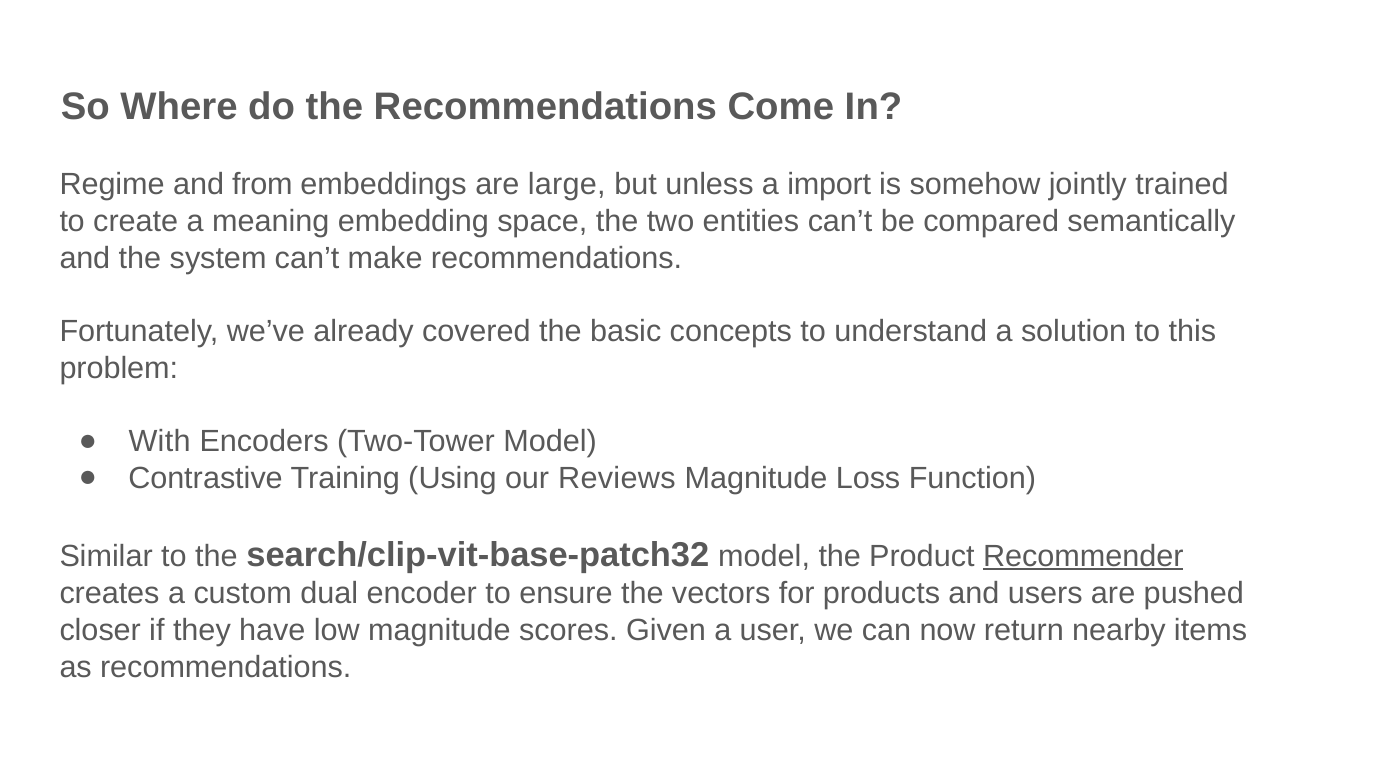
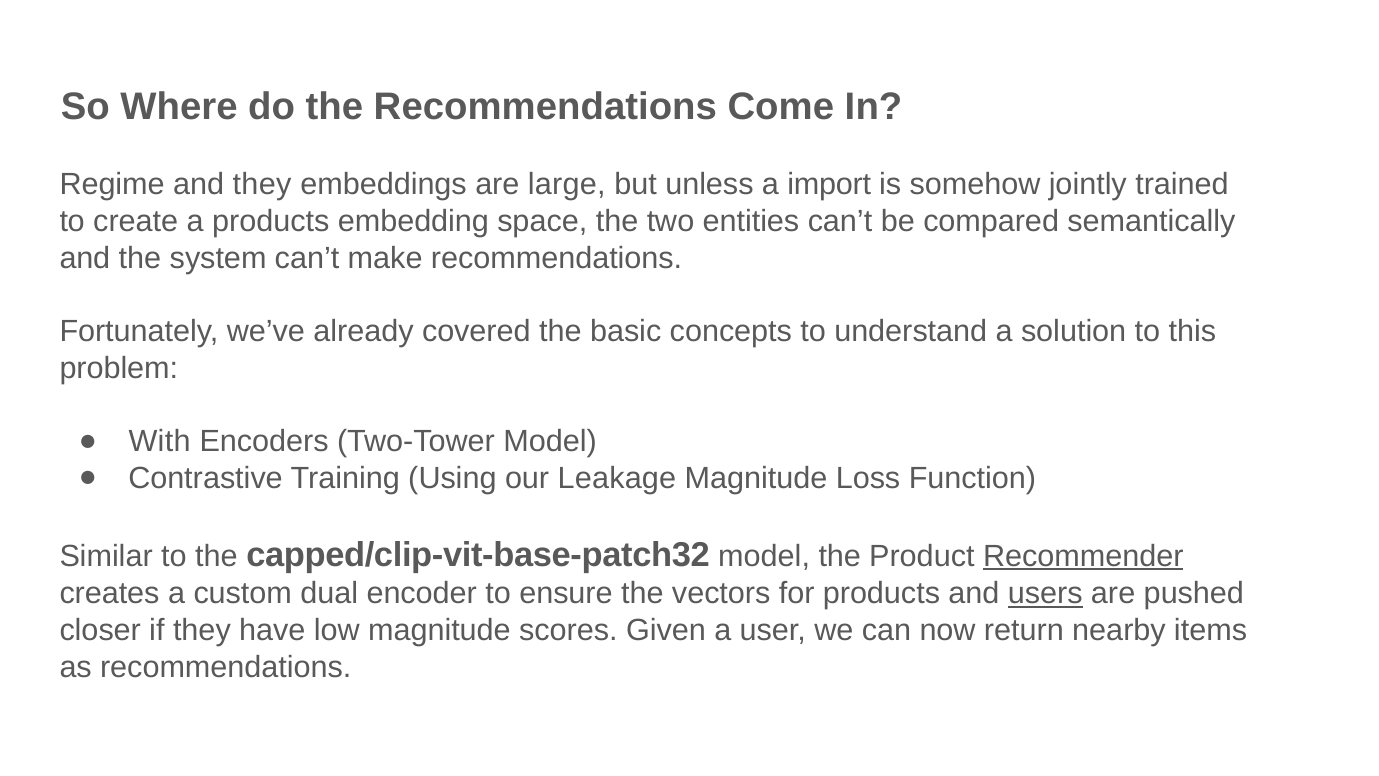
and from: from -> they
a meaning: meaning -> products
Reviews: Reviews -> Leakage
search/clip-vit-base-patch32: search/clip-vit-base-patch32 -> capped/clip-vit-base-patch32
users underline: none -> present
